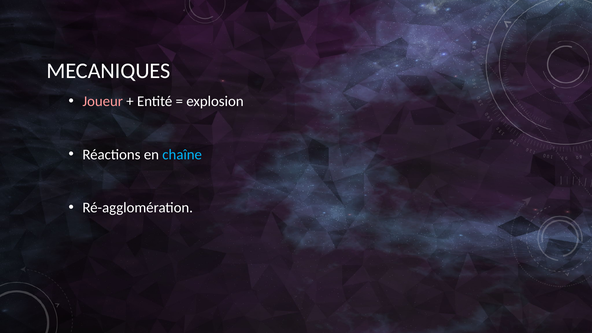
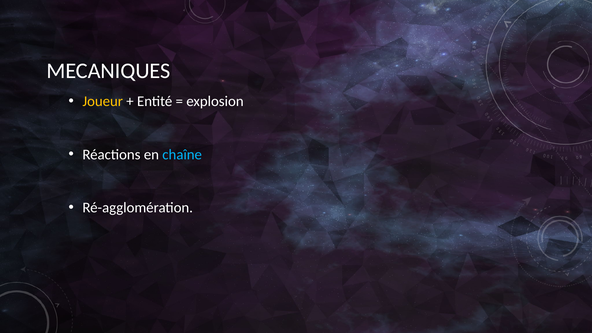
Joueur colour: pink -> yellow
